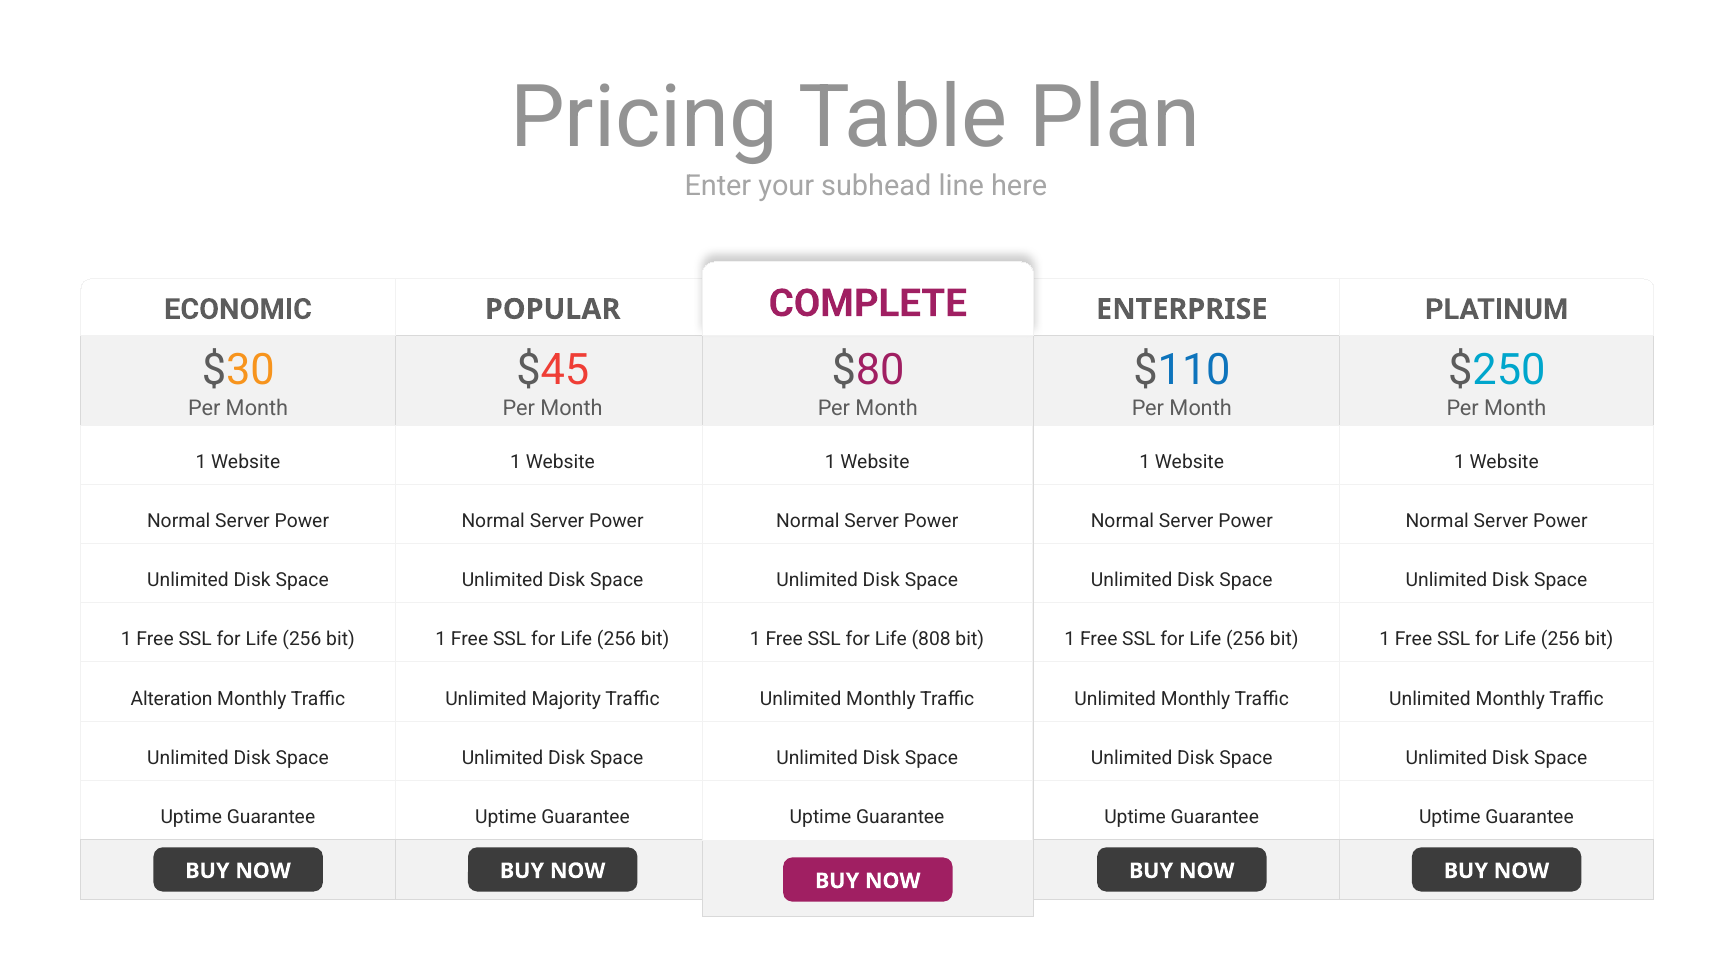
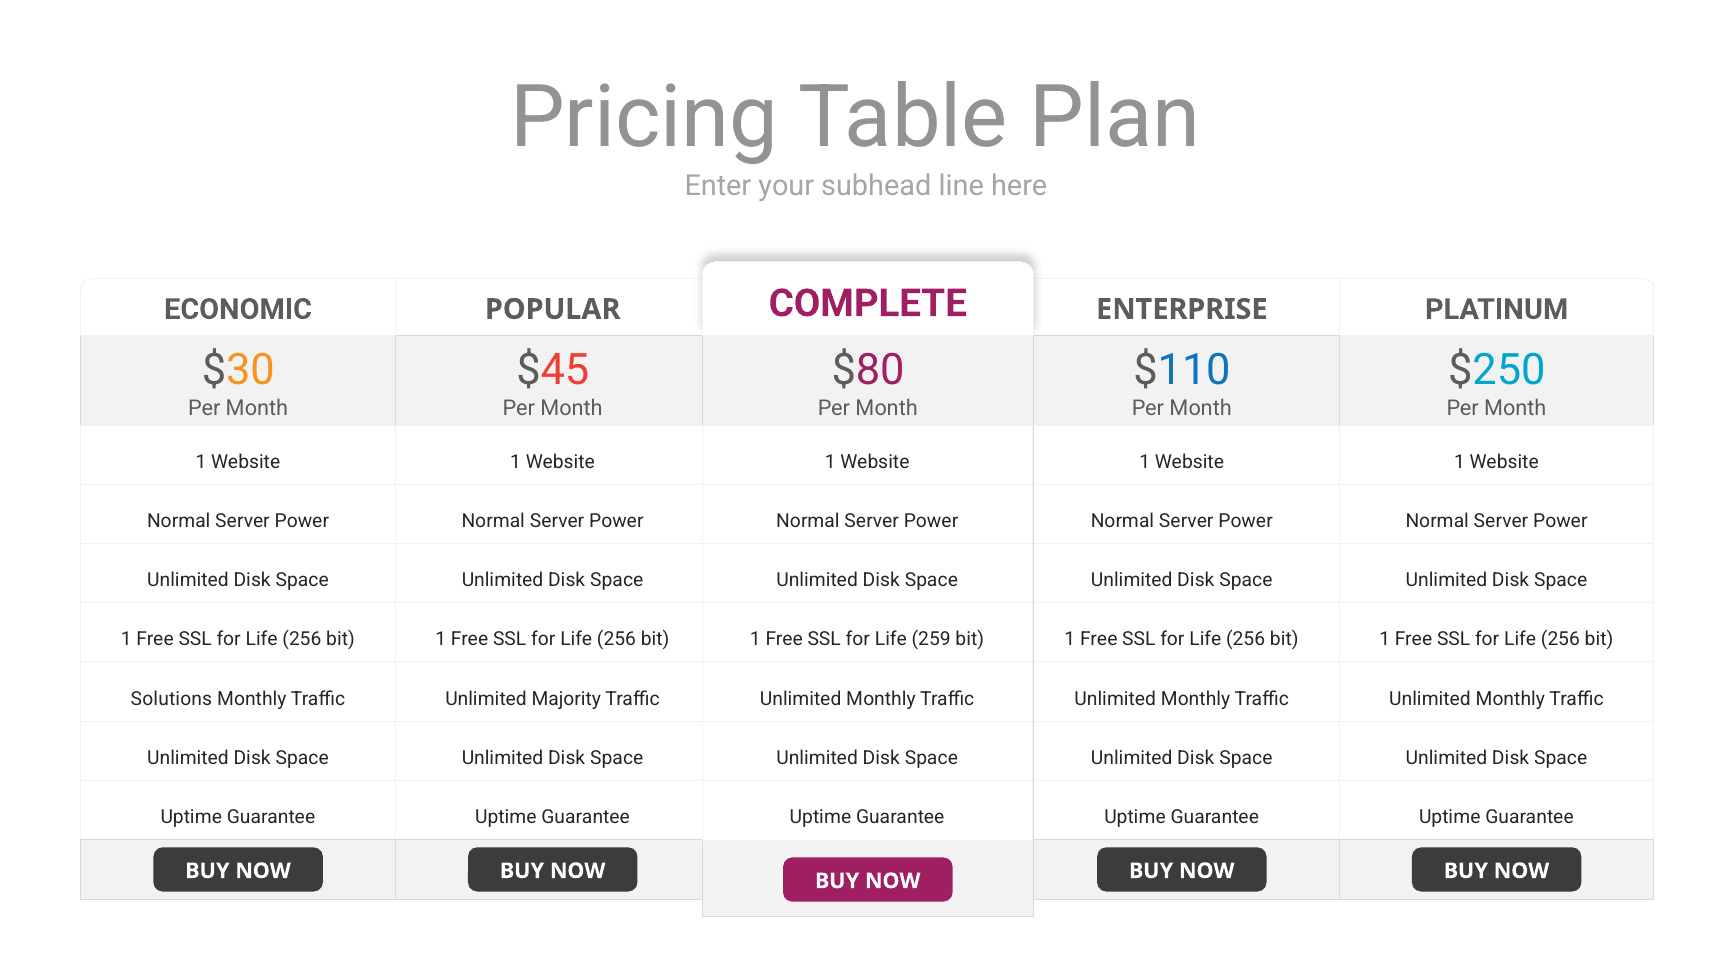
808: 808 -> 259
Alteration: Alteration -> Solutions
